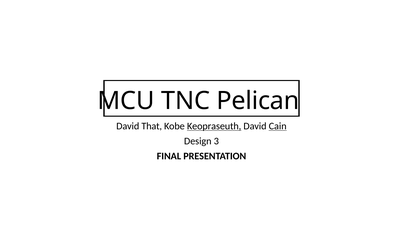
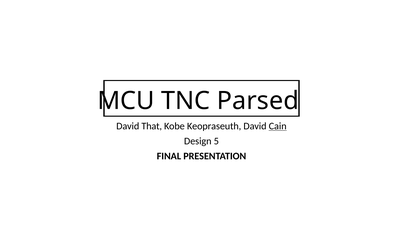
Pelican: Pelican -> Parsed
Keopraseuth underline: present -> none
3: 3 -> 5
